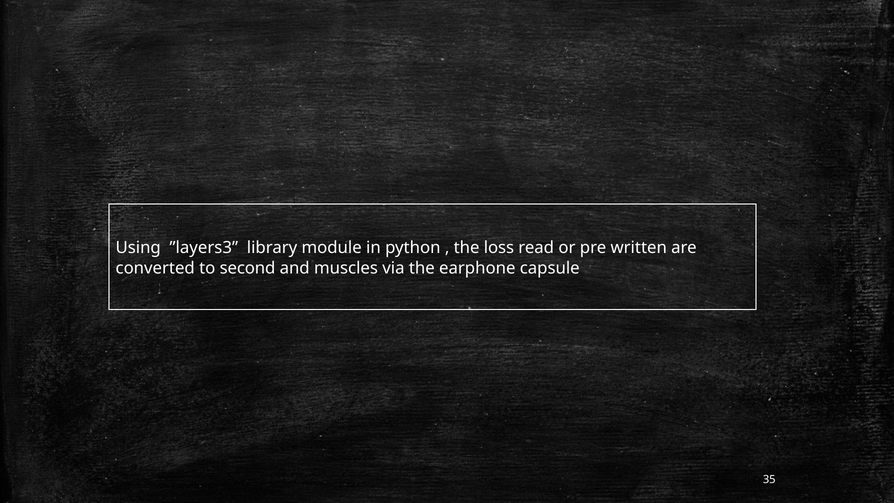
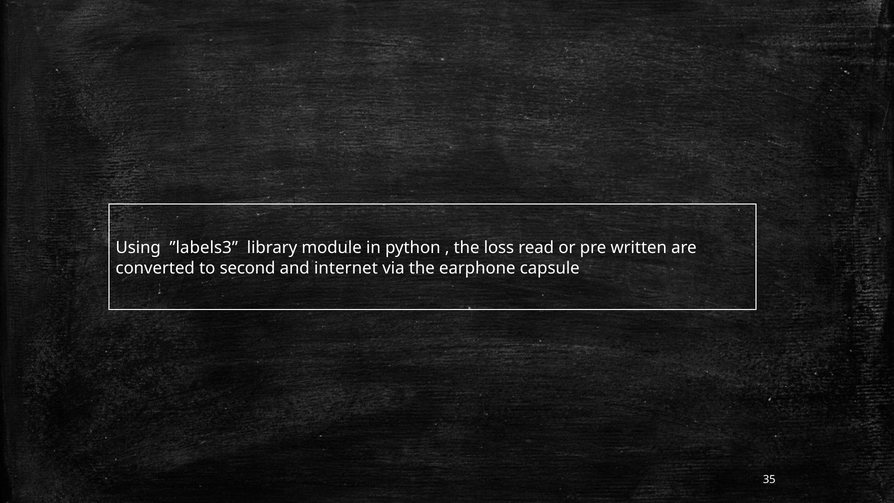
”layers3: ”layers3 -> ”labels3
muscles: muscles -> internet
